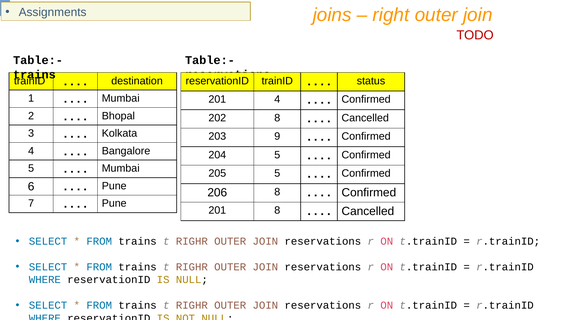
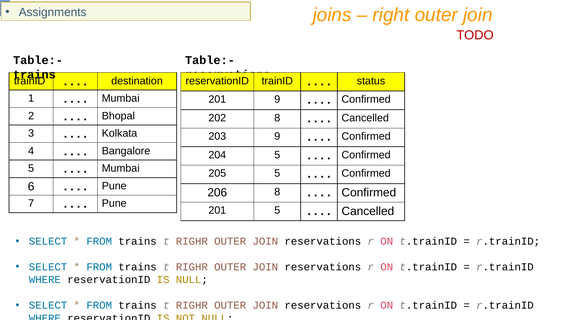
201 4: 4 -> 9
201 8: 8 -> 5
